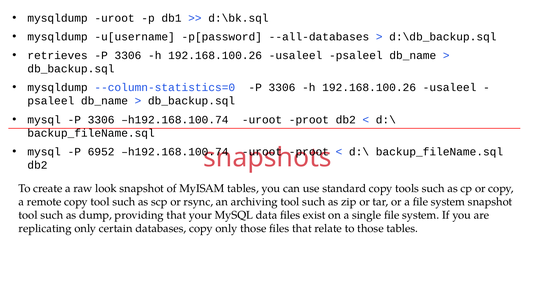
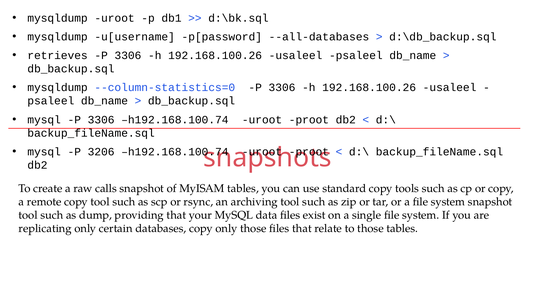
6952: 6952 -> 3206
look: look -> calls
